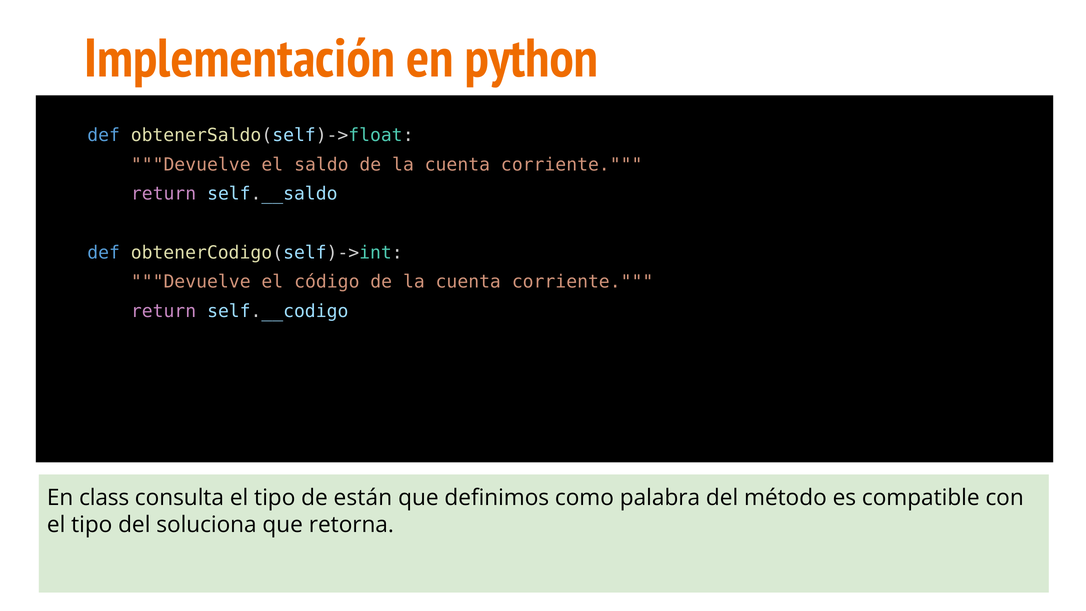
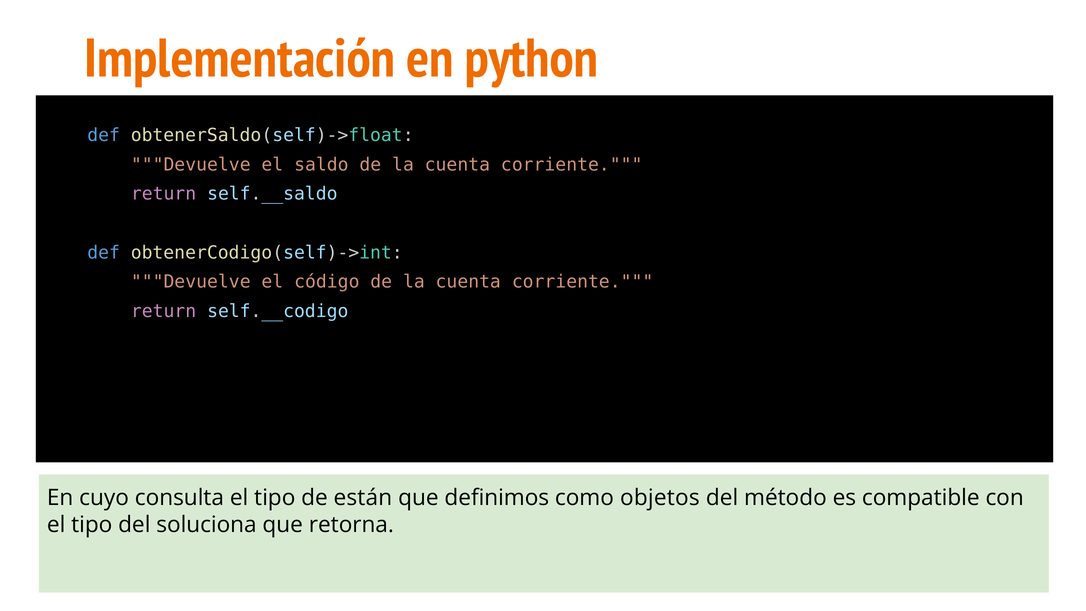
class: class -> cuyo
palabra: palabra -> objetos
